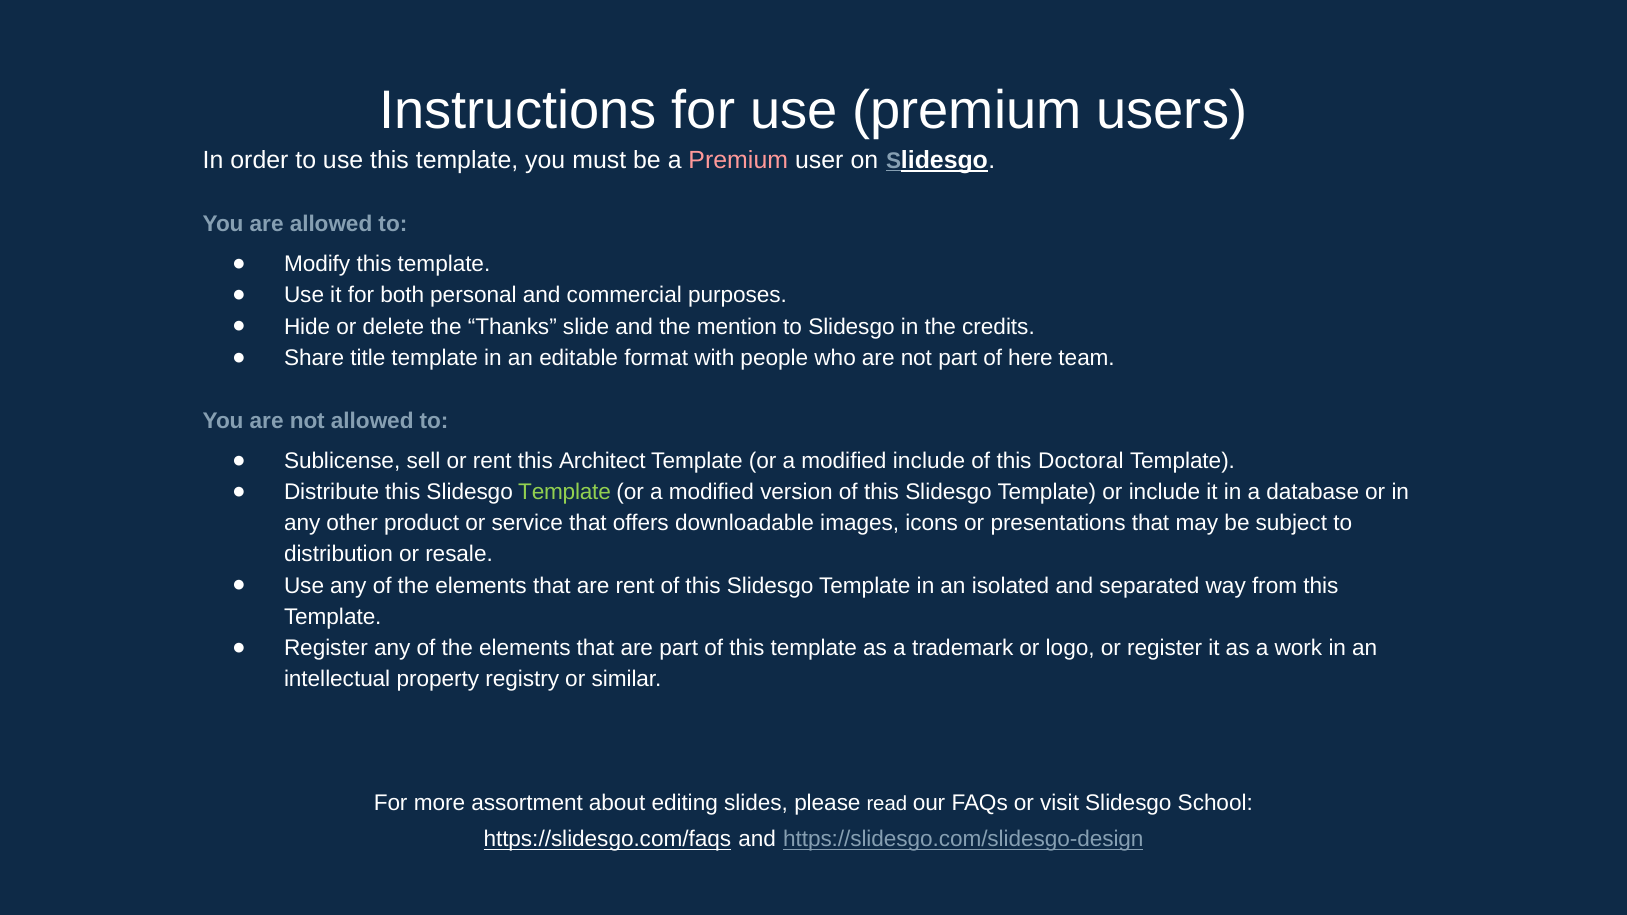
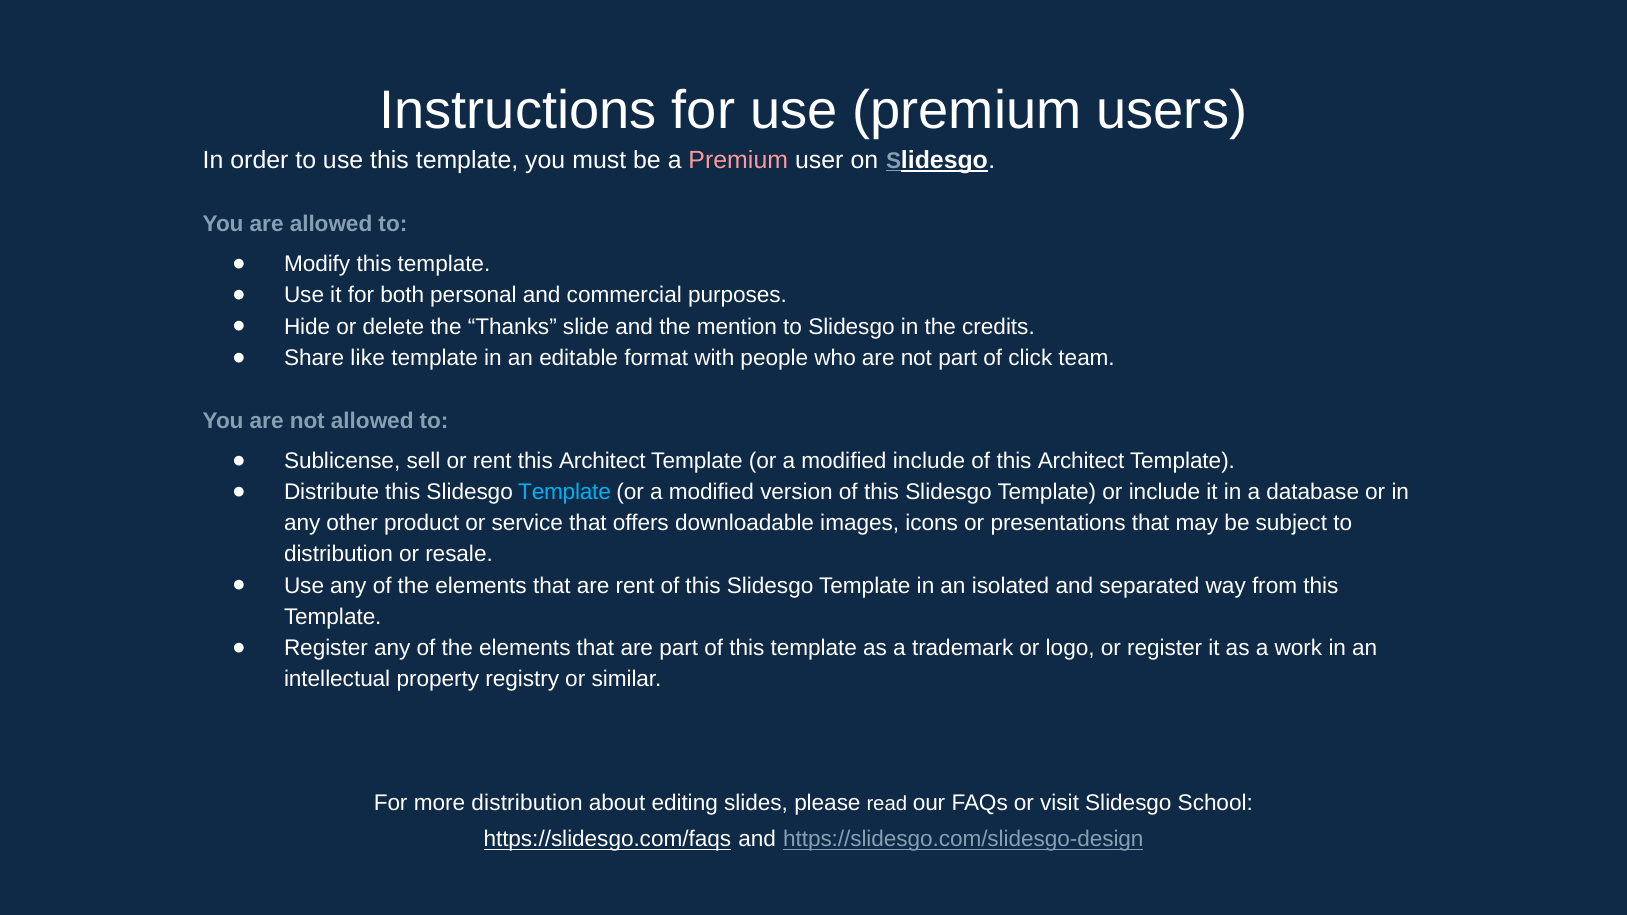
title: title -> like
here: here -> click
of this Doctoral: Doctoral -> Architect
Template at (565, 492) colour: light green -> light blue
more assortment: assortment -> distribution
